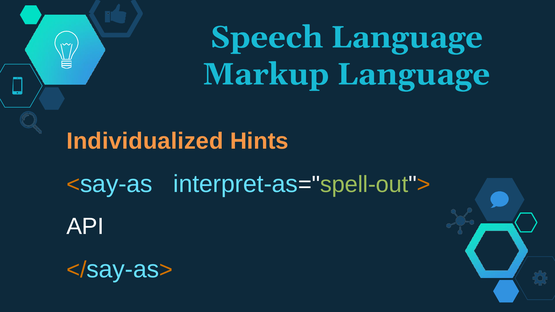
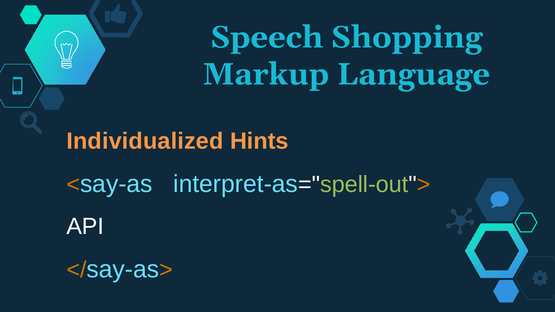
Speech Language: Language -> Shopping
